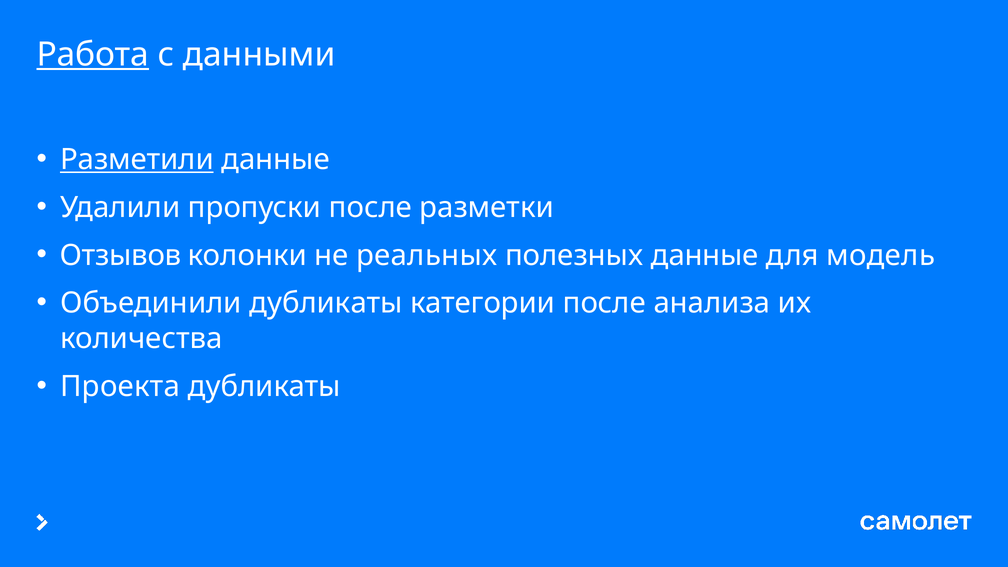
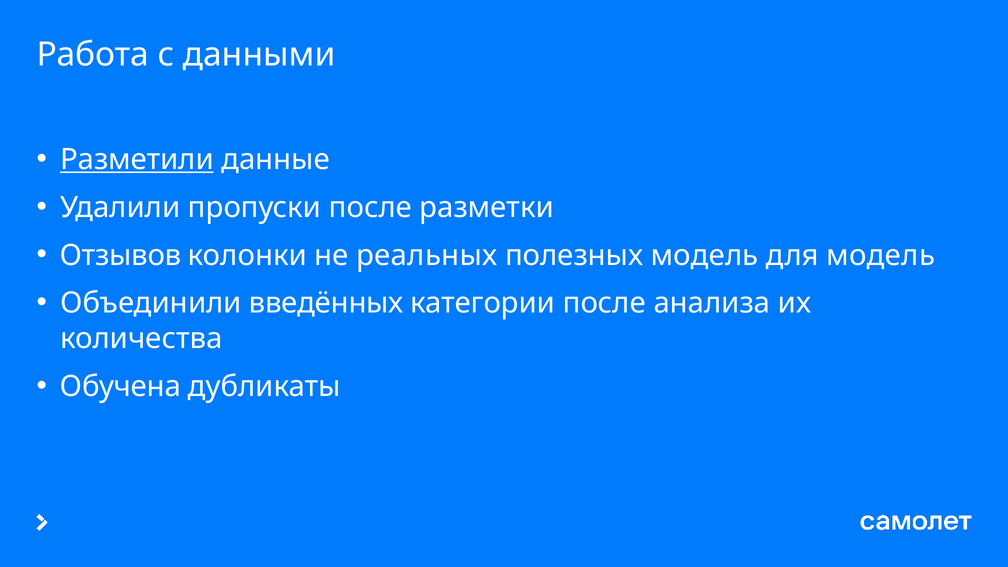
Работа underline: present -> none
полезных данные: данные -> модель
Объединили дубликаты: дубликаты -> введённых
Проекта: Проекта -> Обучена
